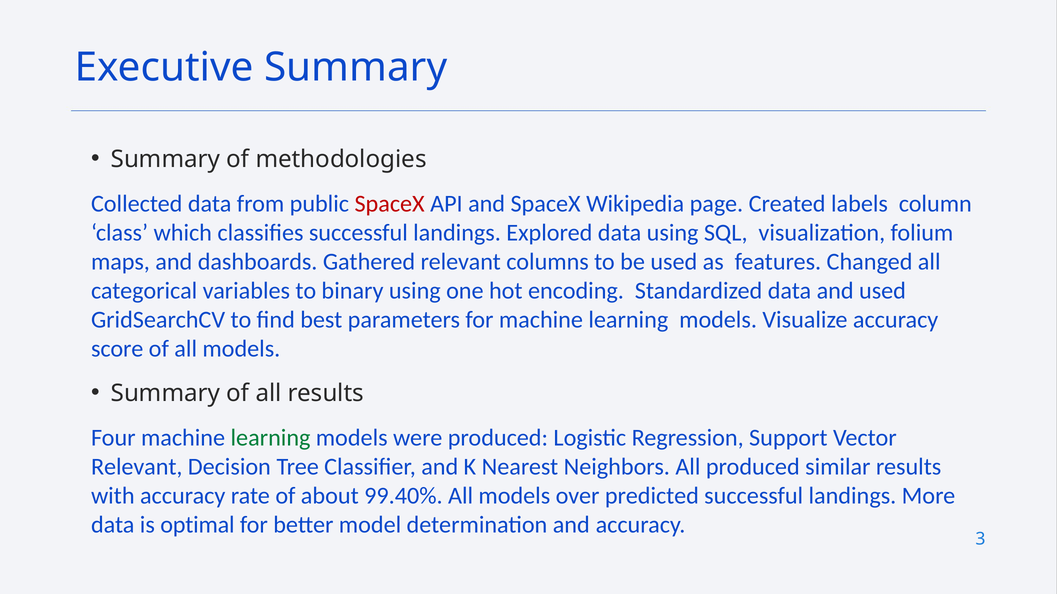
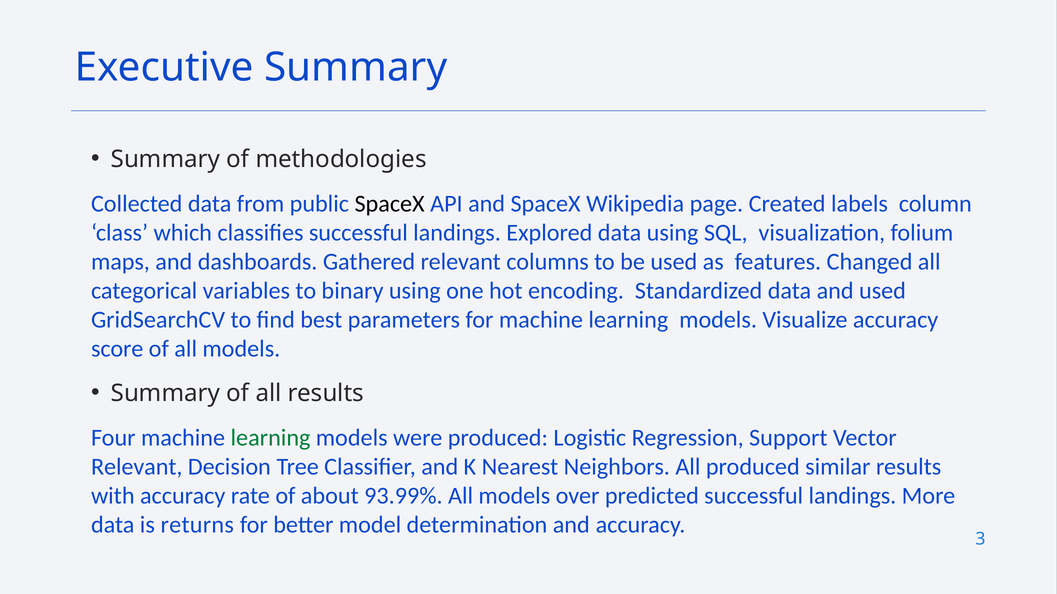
SpaceX at (390, 204) colour: red -> black
99.40%: 99.40% -> 93.99%
optimal: optimal -> returns
